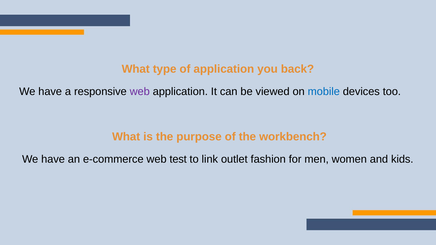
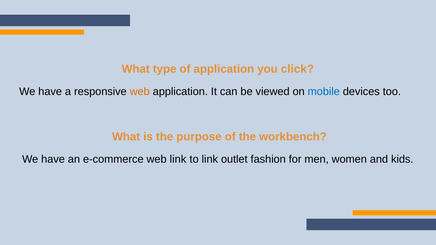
back: back -> click
web at (140, 92) colour: purple -> orange
web test: test -> link
